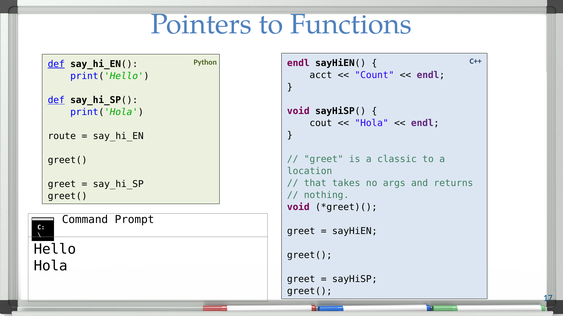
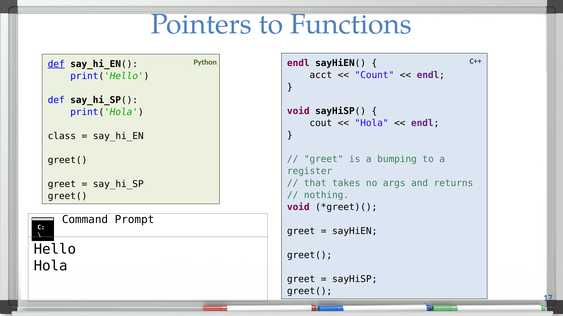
def at (56, 100) underline: present -> none
route: route -> class
classic: classic -> bumping
location: location -> register
